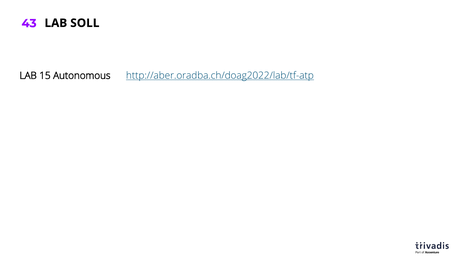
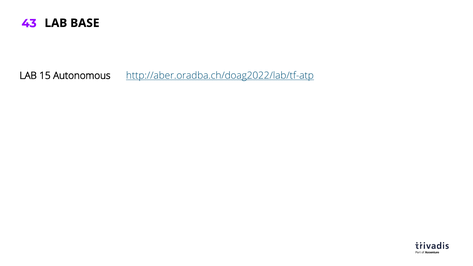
SOLL: SOLL -> BASE
